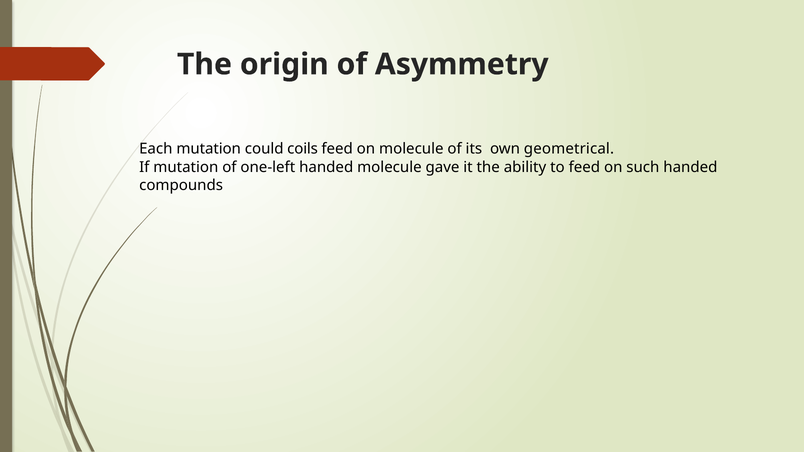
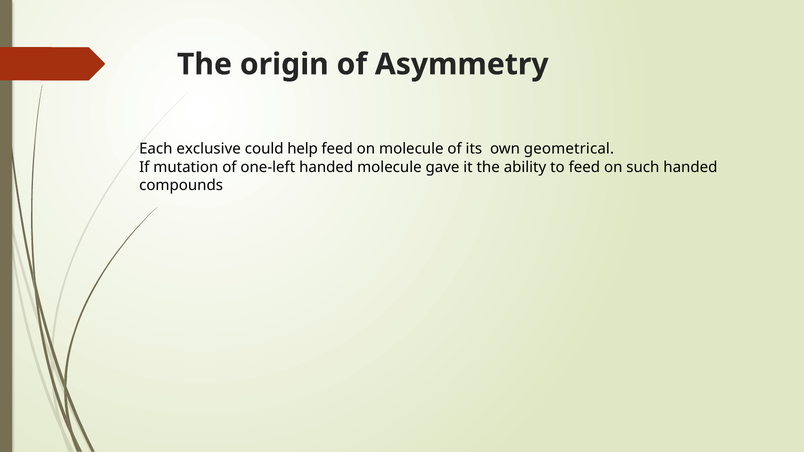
Each mutation: mutation -> exclusive
coils: coils -> help
